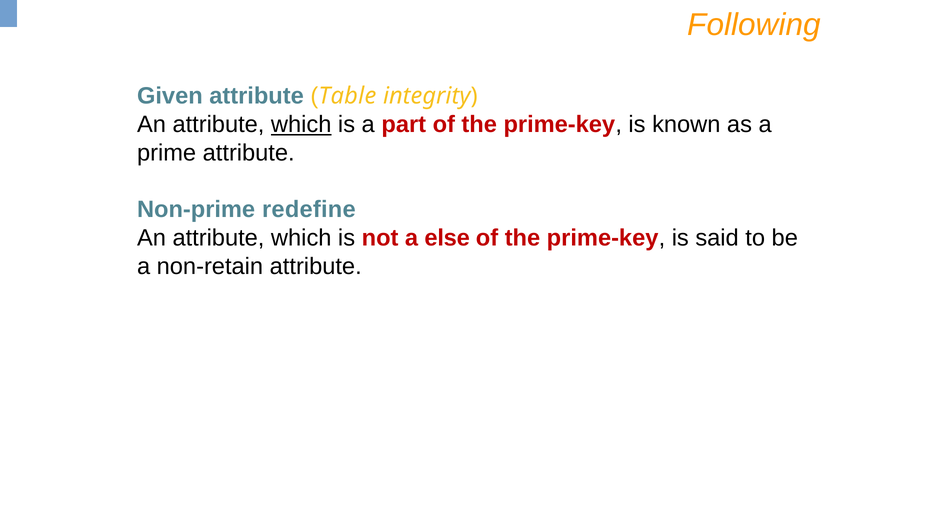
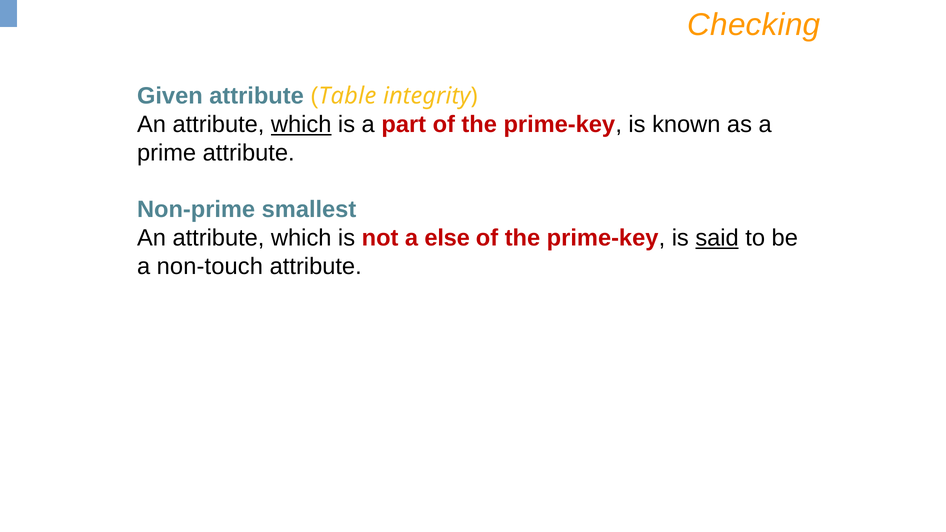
Following: Following -> Checking
redefine: redefine -> smallest
said underline: none -> present
non-retain: non-retain -> non-touch
